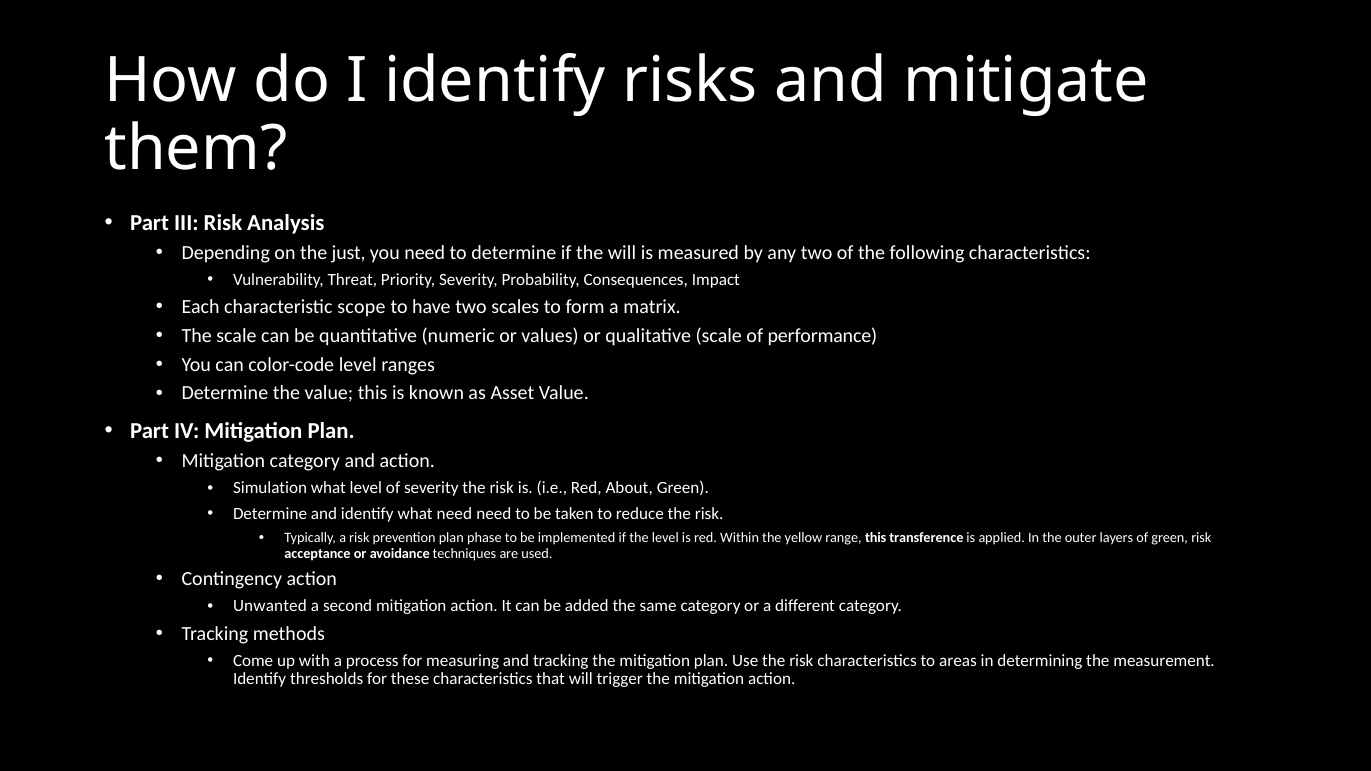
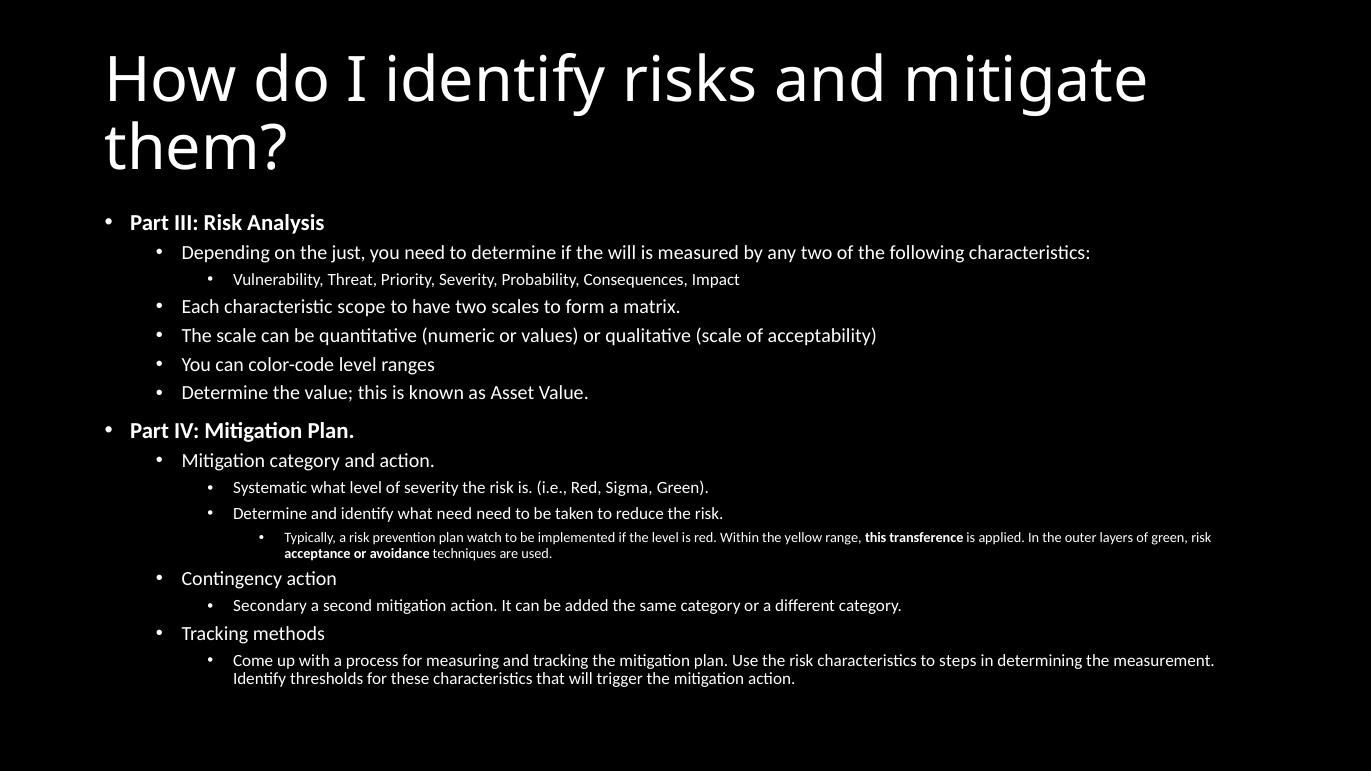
performance: performance -> acceptability
Simulation: Simulation -> Systematic
About: About -> Sigma
phase: phase -> watch
Unwanted: Unwanted -> Secondary
areas: areas -> steps
